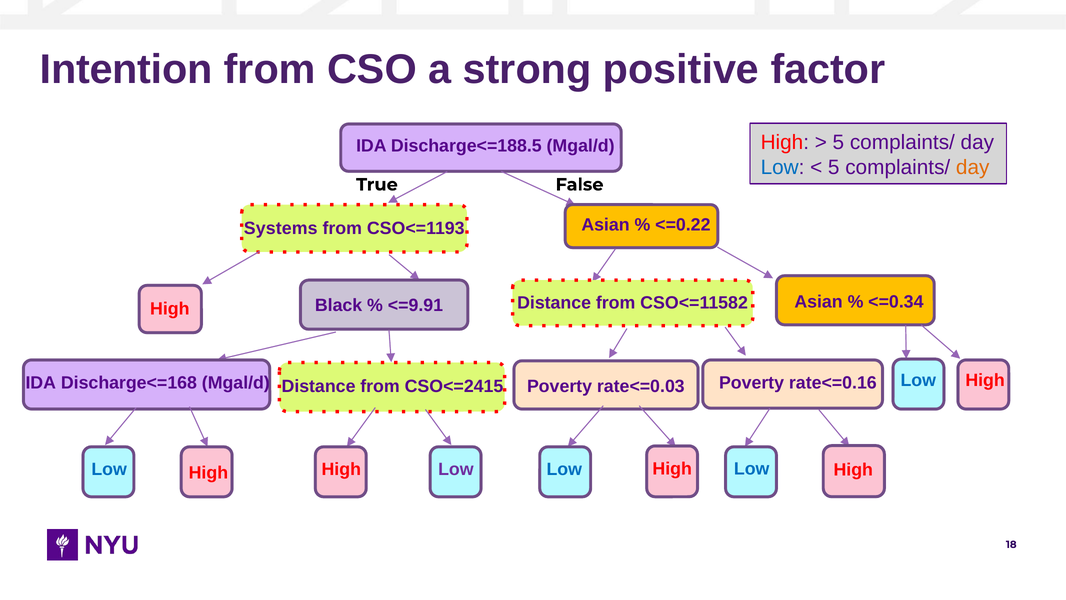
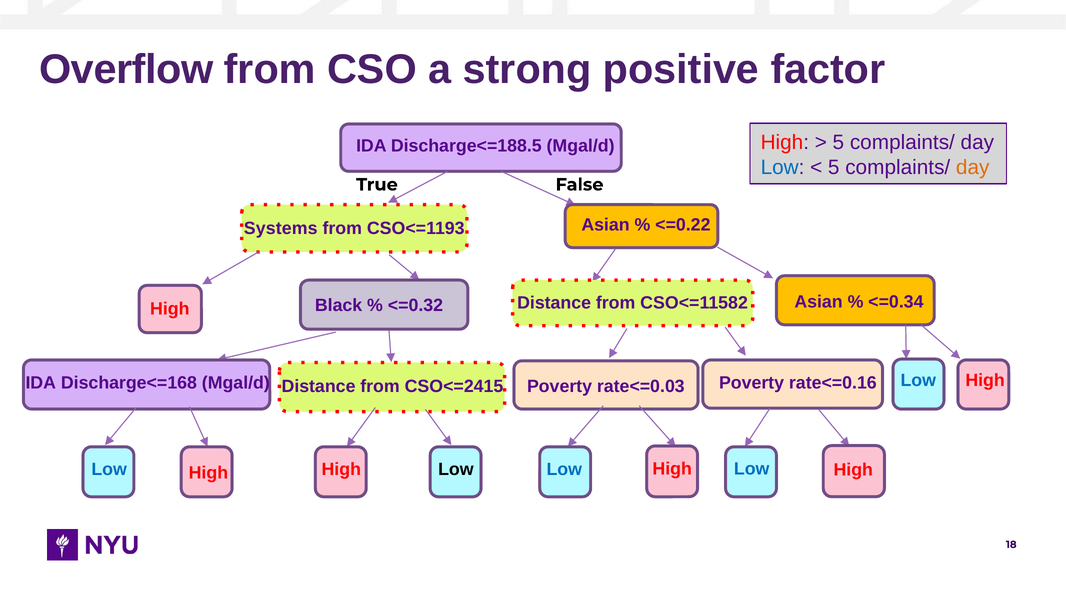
Intention: Intention -> Overflow
<=9.91: <=9.91 -> <=0.32
Low at (456, 469) colour: purple -> black
